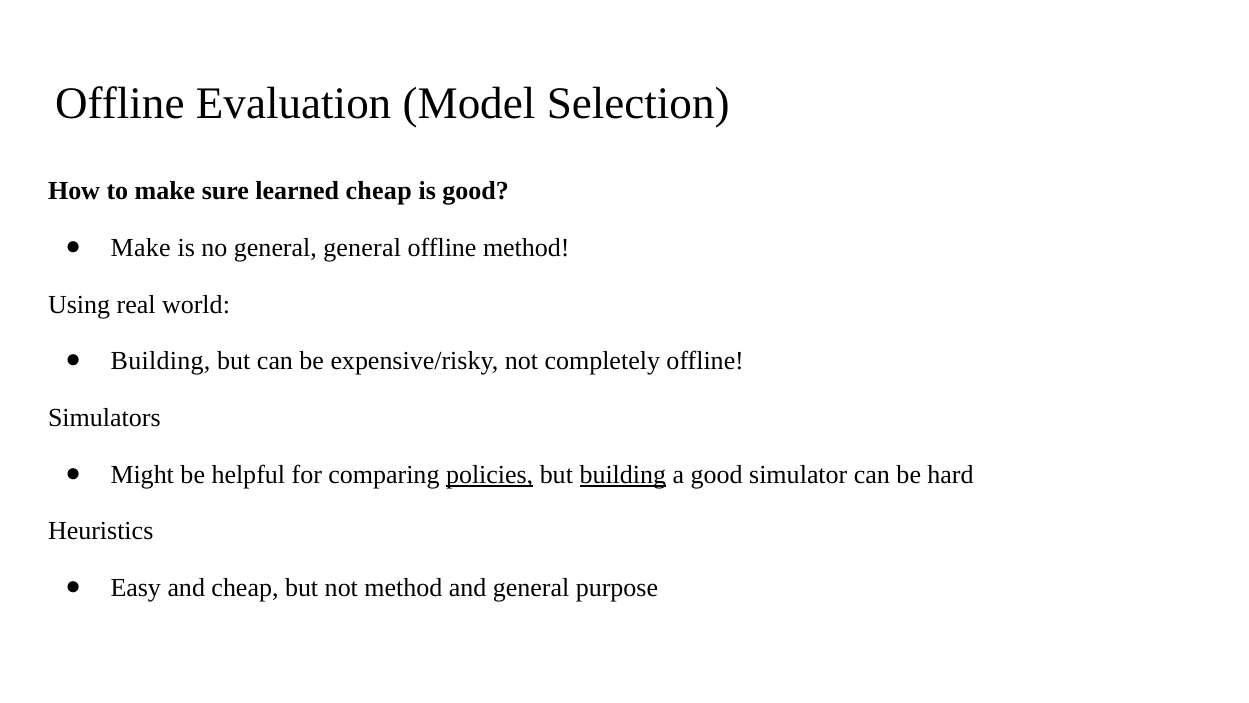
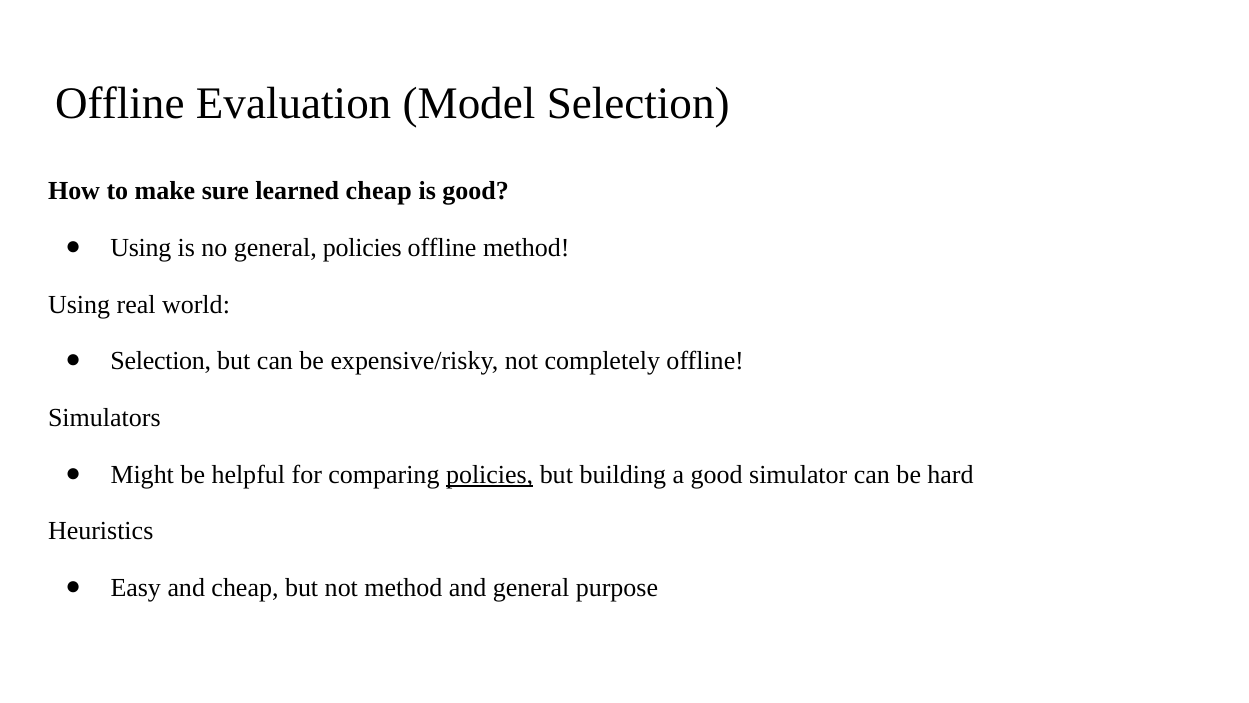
Make at (141, 248): Make -> Using
general general: general -> policies
Building at (161, 361): Building -> Selection
building at (623, 474) underline: present -> none
